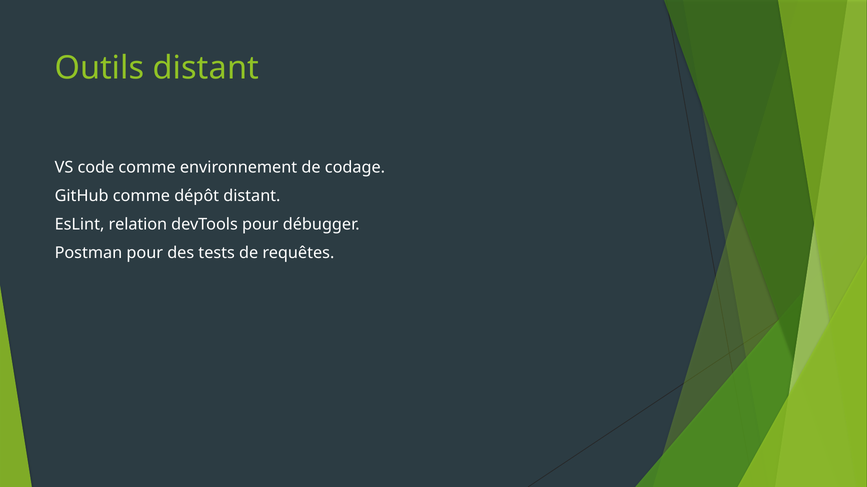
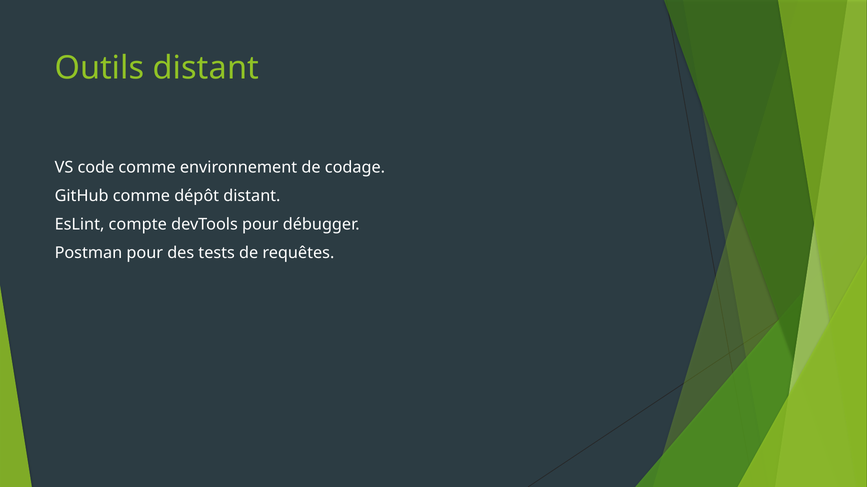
relation: relation -> compte
